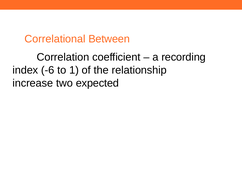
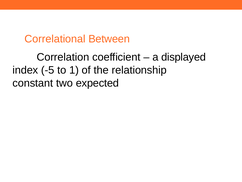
recording: recording -> displayed
-6: -6 -> -5
increase: increase -> constant
